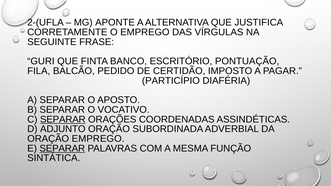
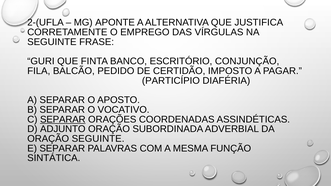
PONTUAÇÃO: PONTUAÇÃO -> CONJUNÇÃO
ORAÇÃO EMPREGO: EMPREGO -> SEGUINTE
SEPARAR at (62, 148) underline: present -> none
